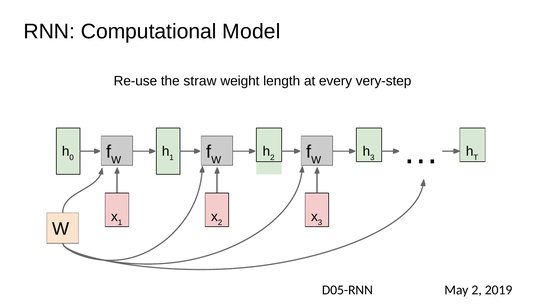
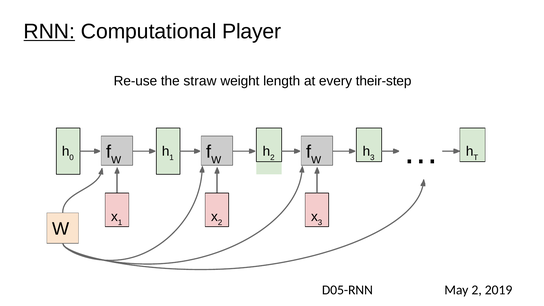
RNN underline: none -> present
Model: Model -> Player
very-step: very-step -> their-step
